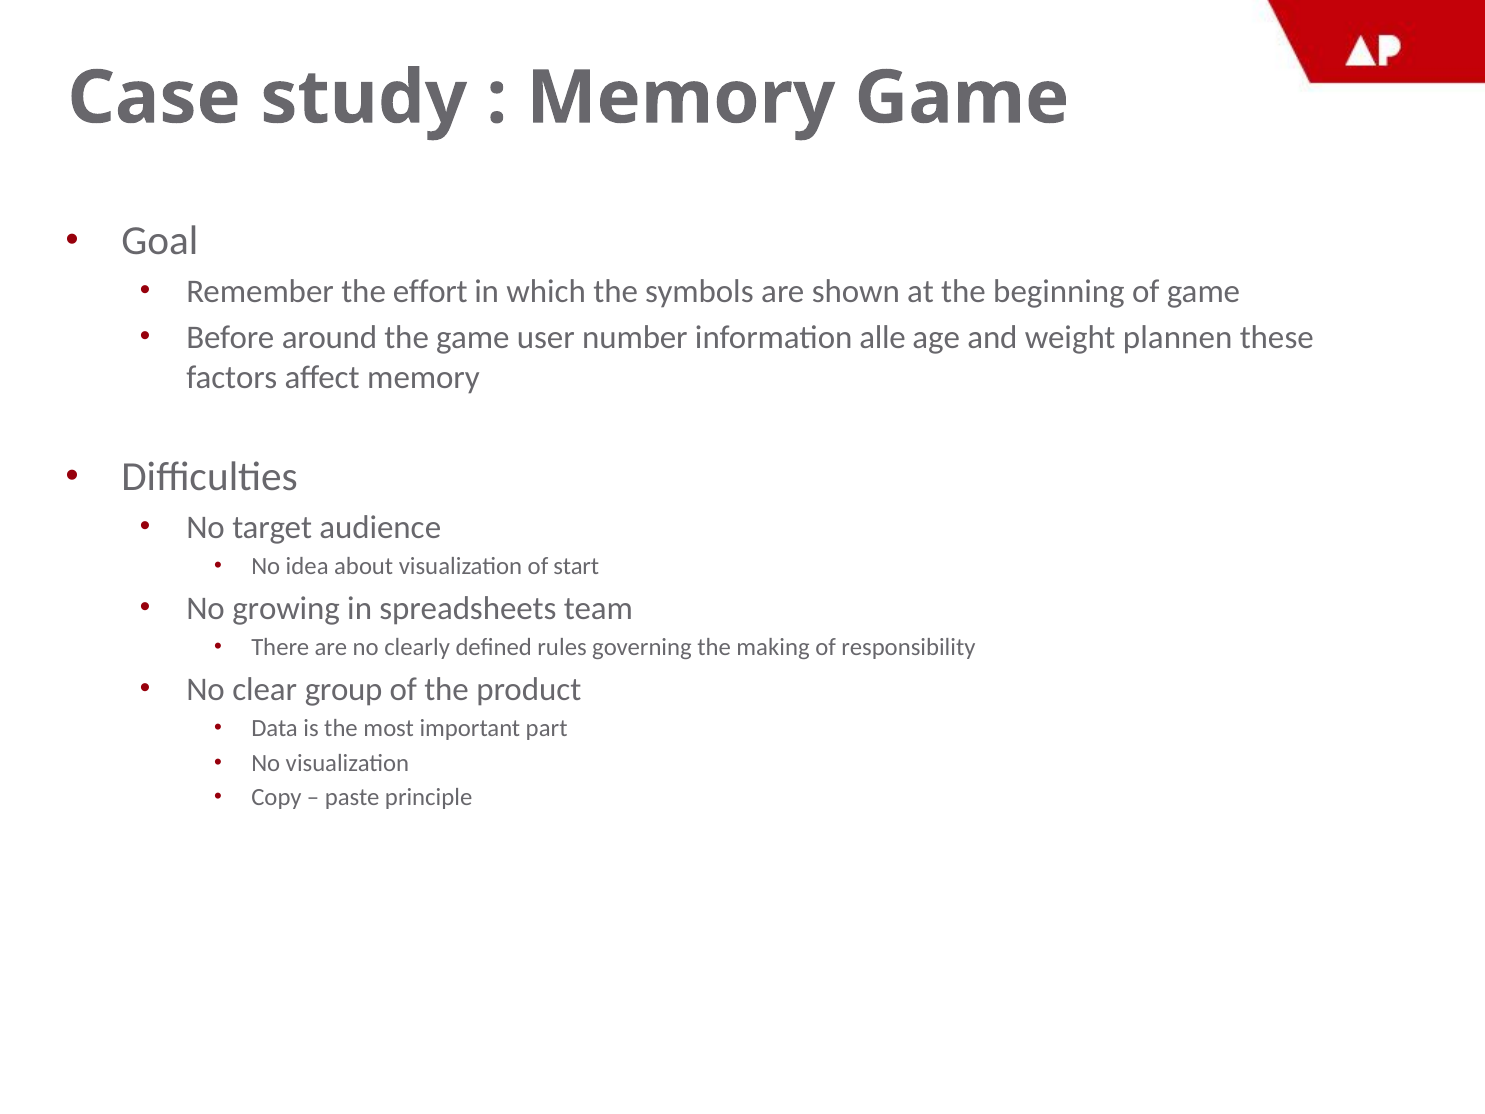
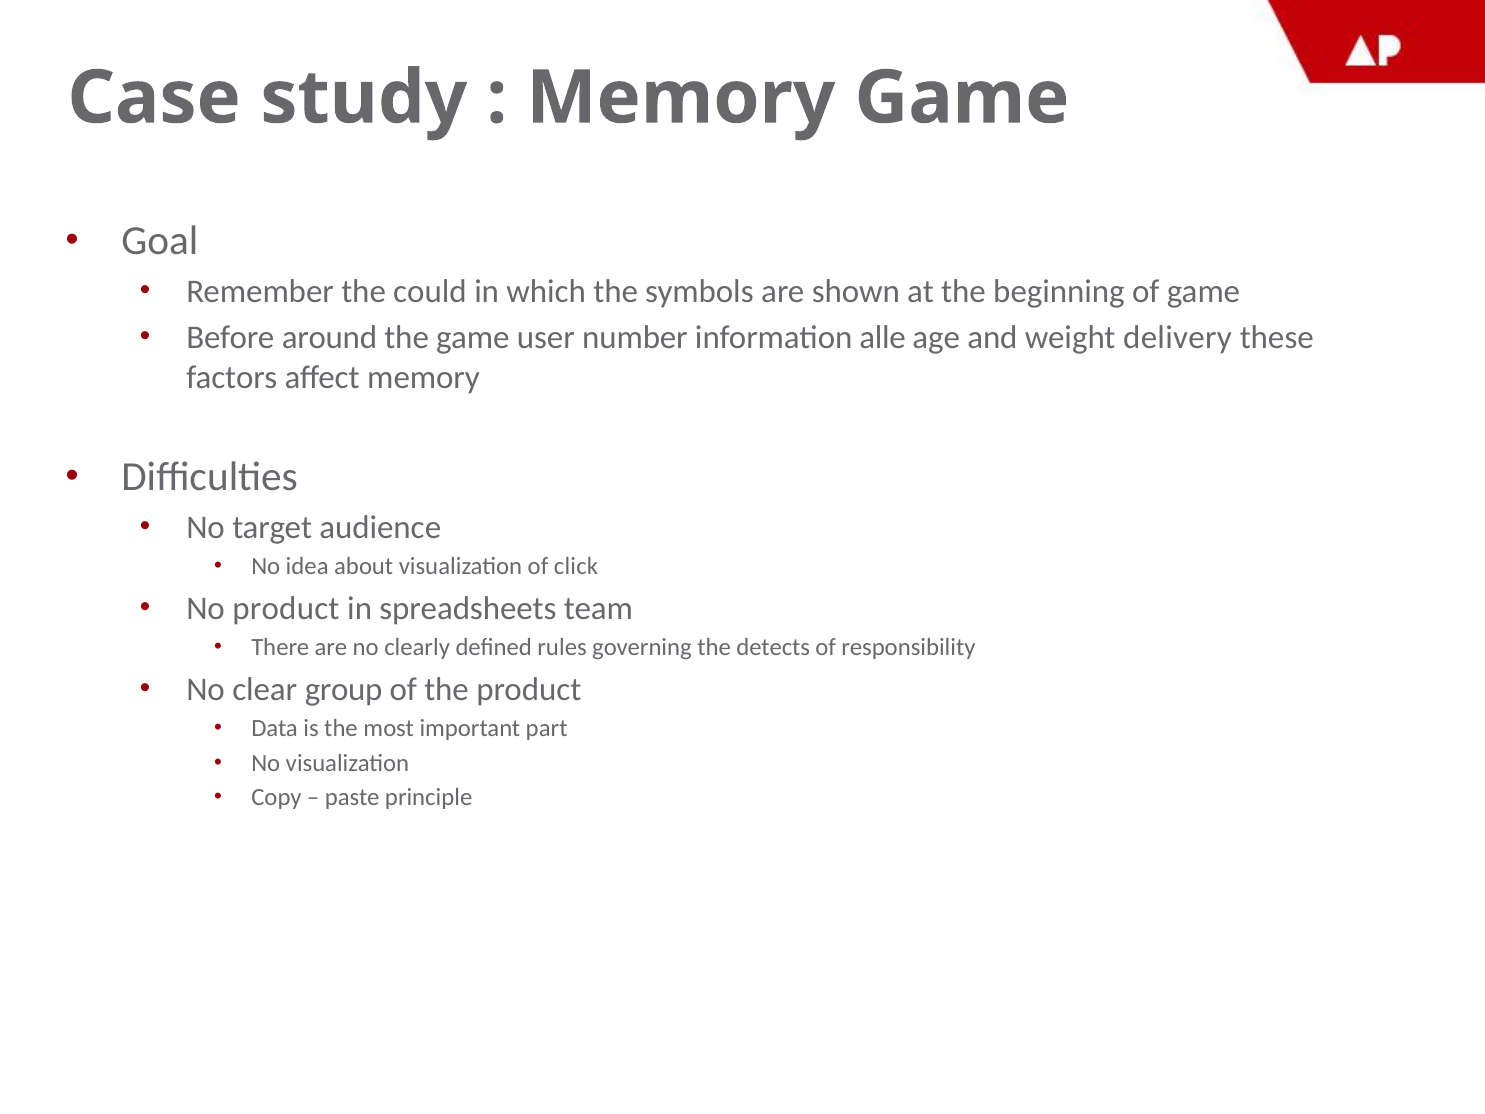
effort: effort -> could
plannen: plannen -> delivery
start: start -> click
No growing: growing -> product
making: making -> detects
